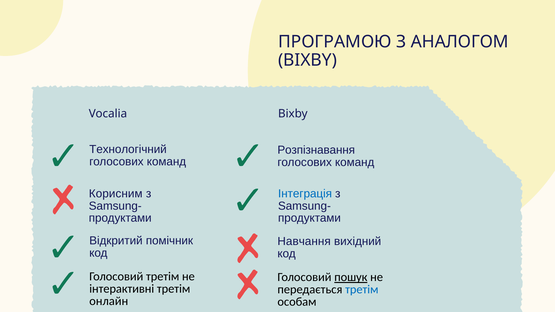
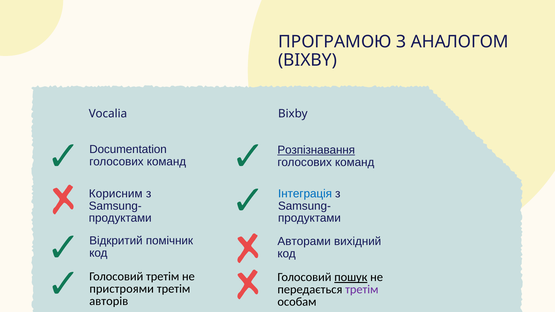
Технологічний: Технологічний -> Documentation
Розпізнавання underline: none -> present
Навчання: Навчання -> Авторами
інтерактивні: інтерактивні -> пристроями
третім at (362, 290) colour: blue -> purple
онлайн: онлайн -> авторів
